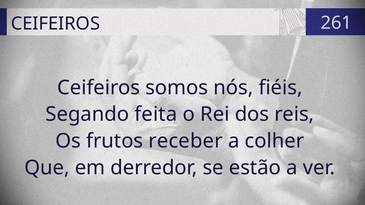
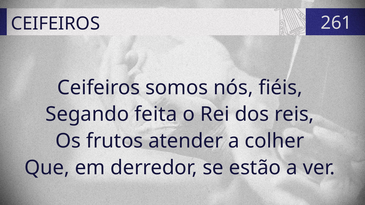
receber: receber -> atender
